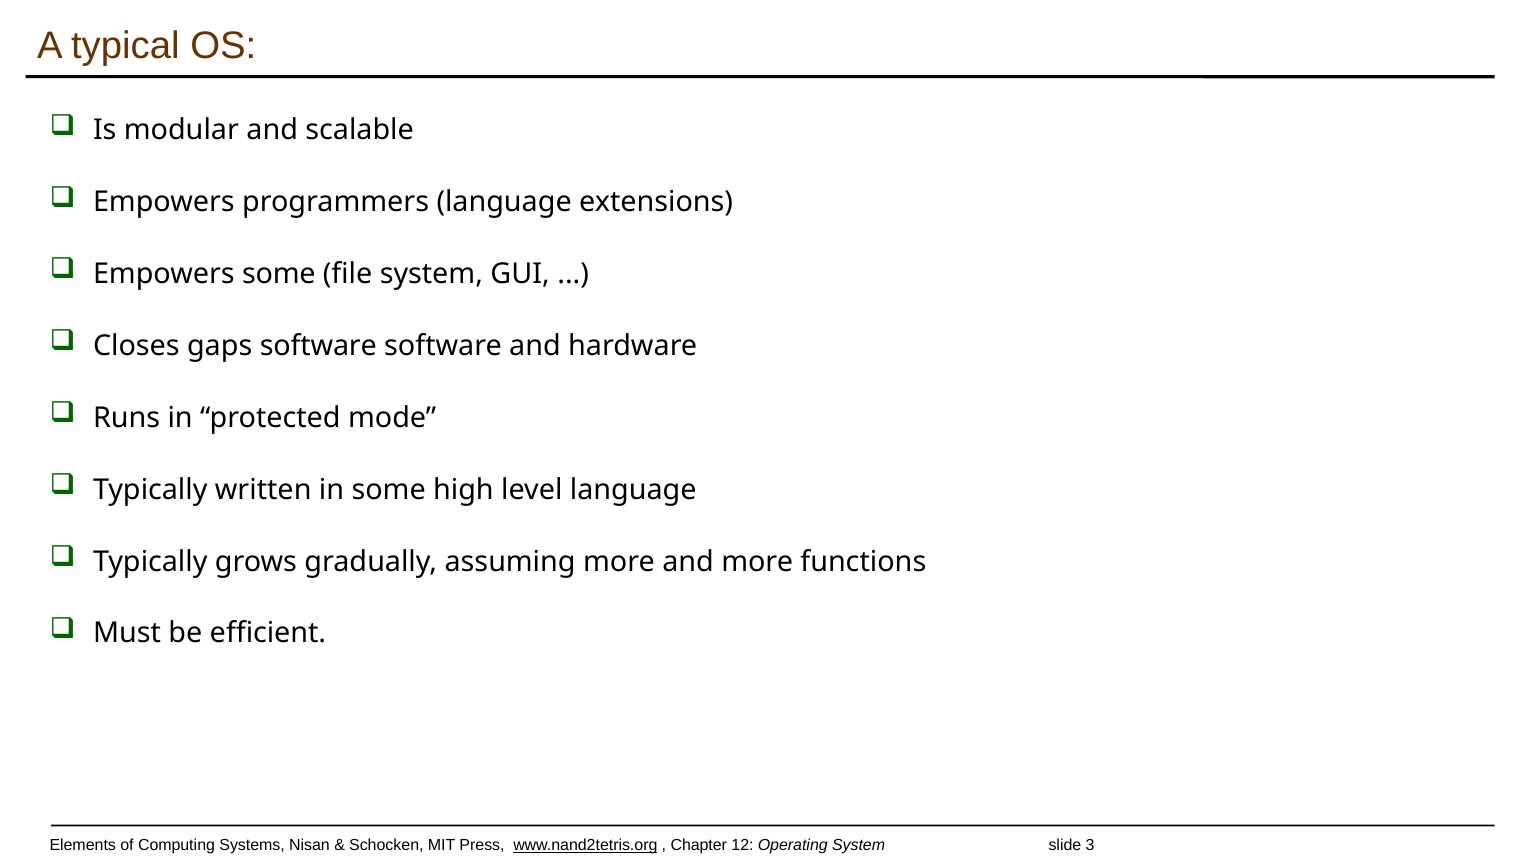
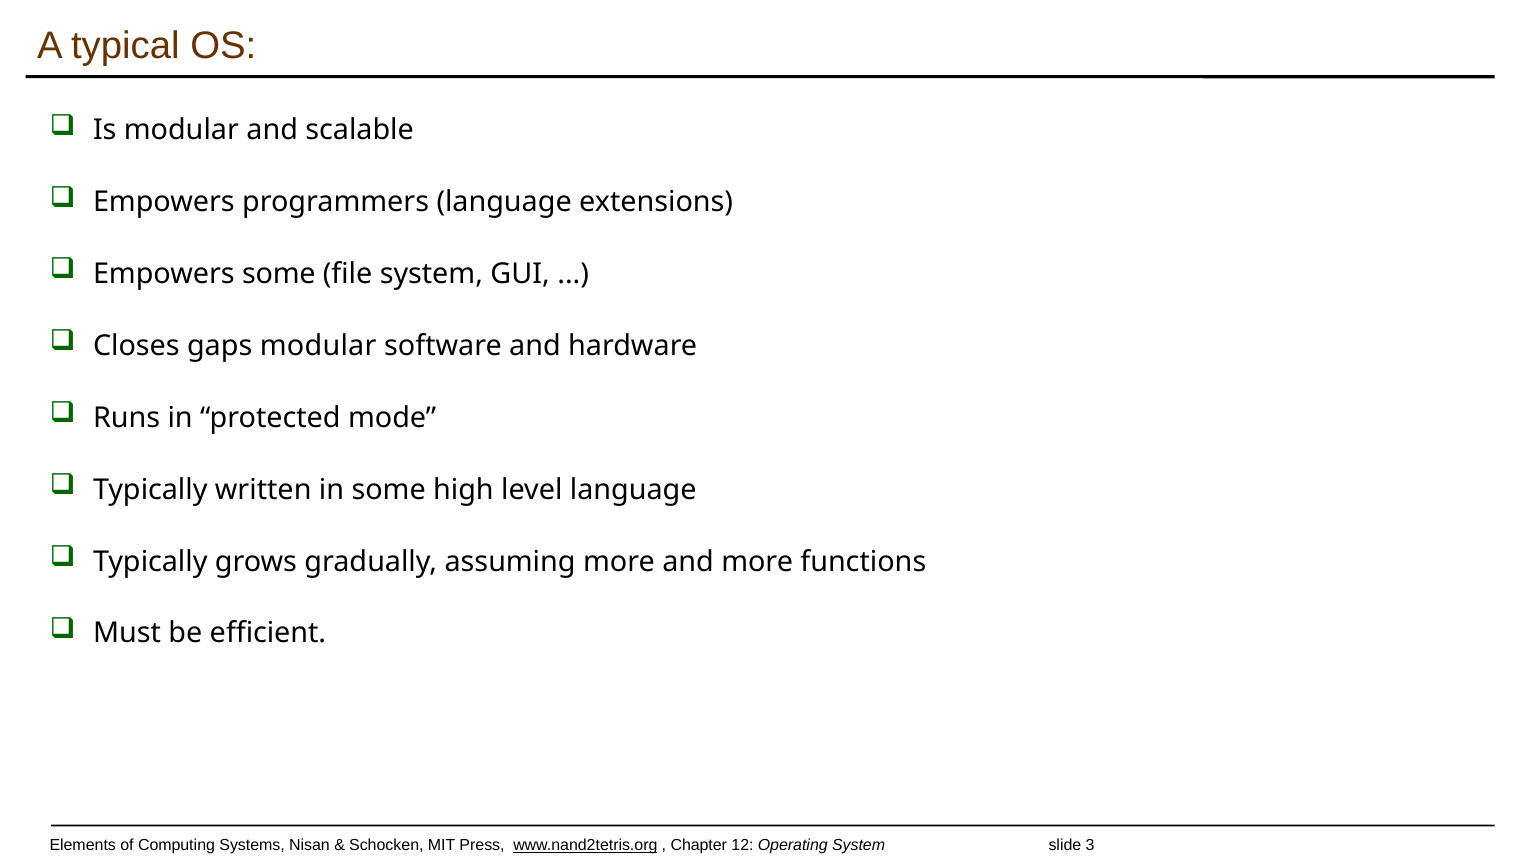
gaps software: software -> modular
